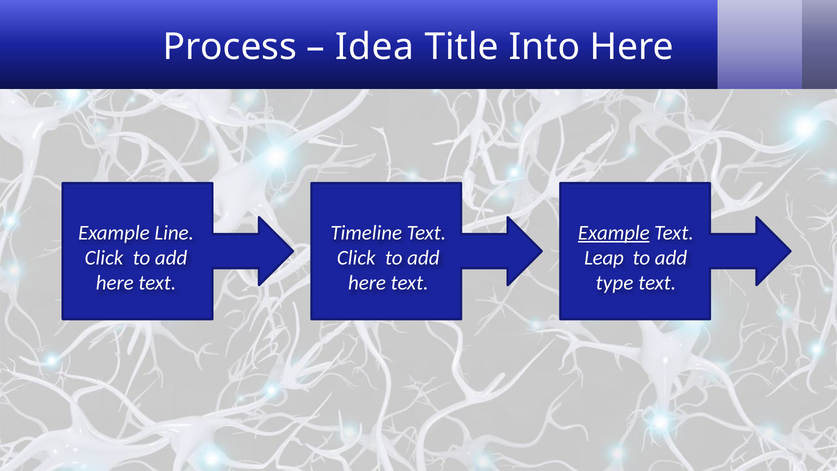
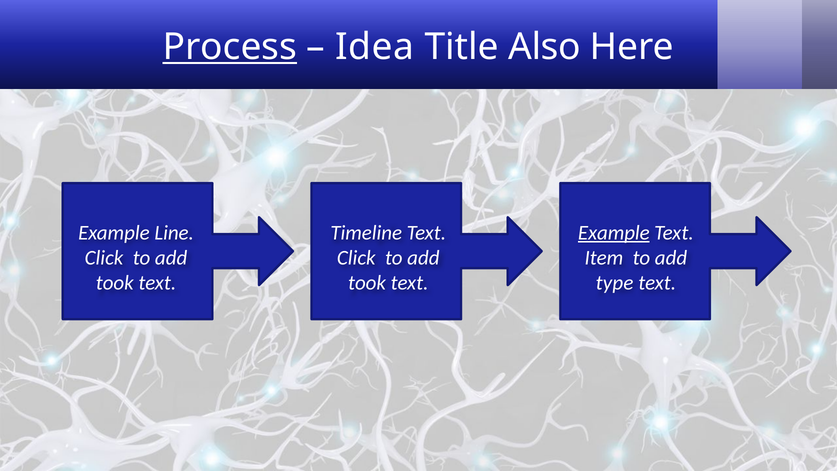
Process underline: none -> present
Into: Into -> Also
Leap: Leap -> Item
here at (115, 283): here -> took
here at (367, 283): here -> took
